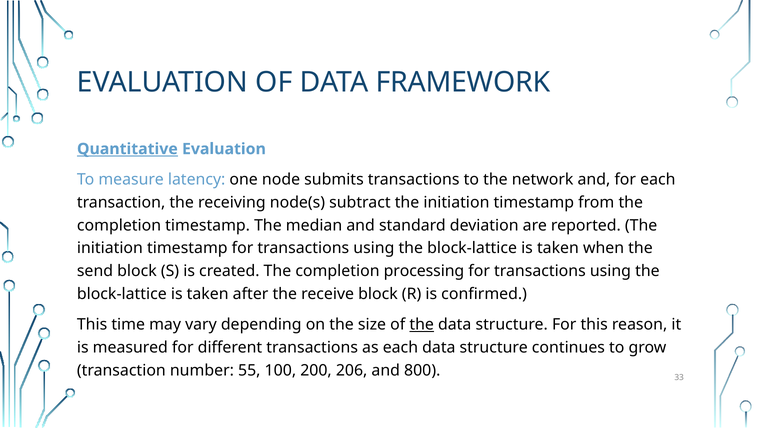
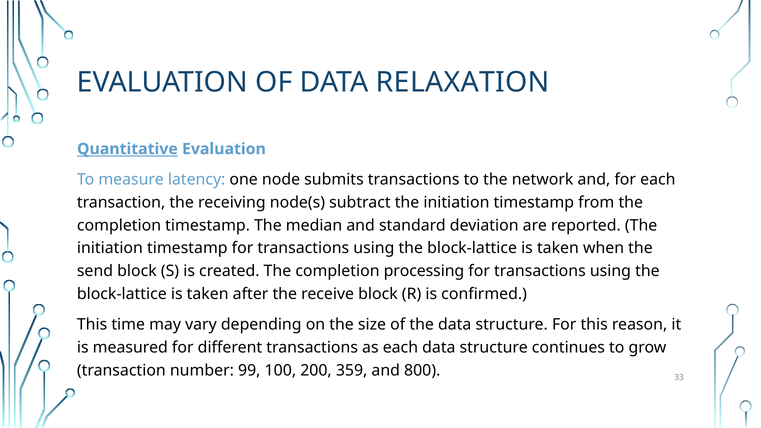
FRAMEWORK: FRAMEWORK -> RELAXATION
the at (422, 325) underline: present -> none
55: 55 -> 99
206: 206 -> 359
